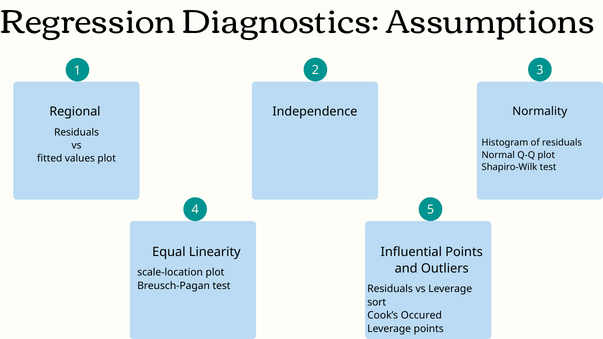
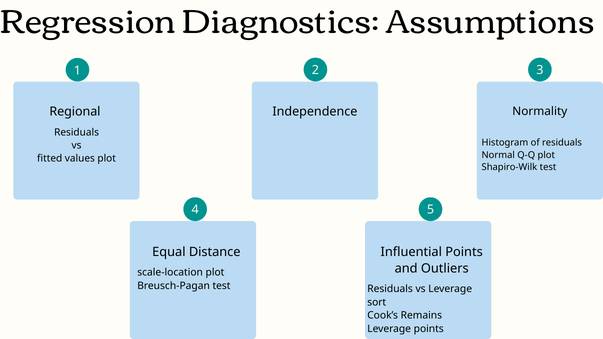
Linearity: Linearity -> Distance
Occured: Occured -> Remains
